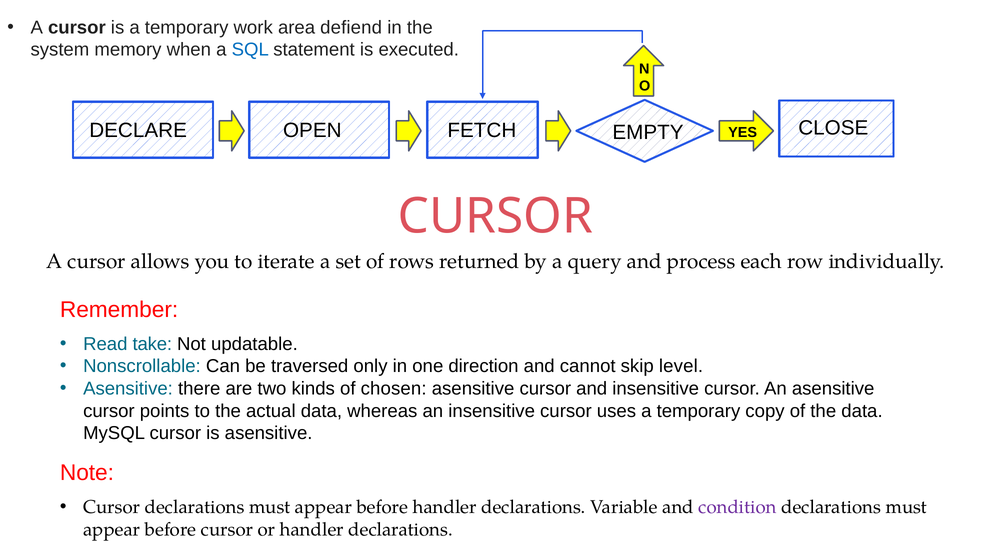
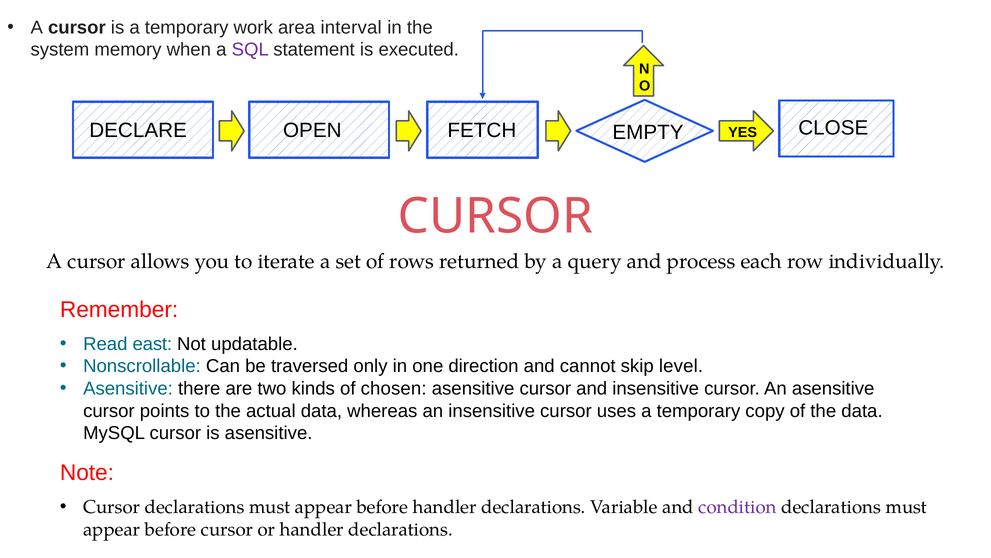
defiend: defiend -> interval
SQL colour: blue -> purple
take: take -> east
